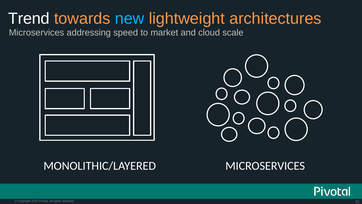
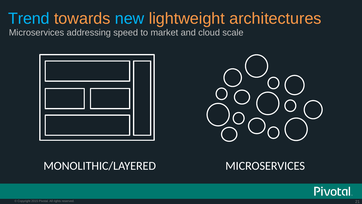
Trend colour: white -> light blue
